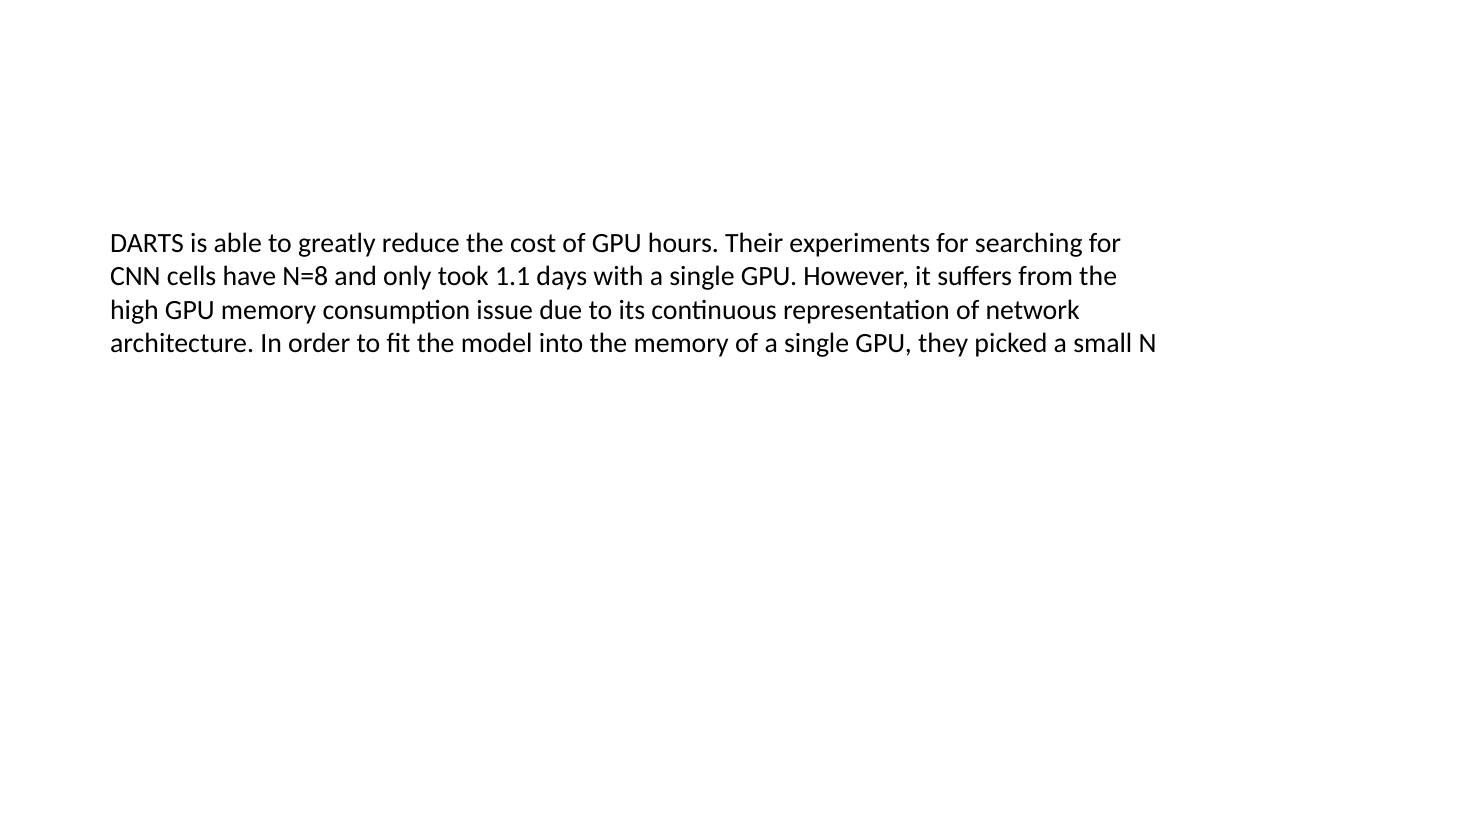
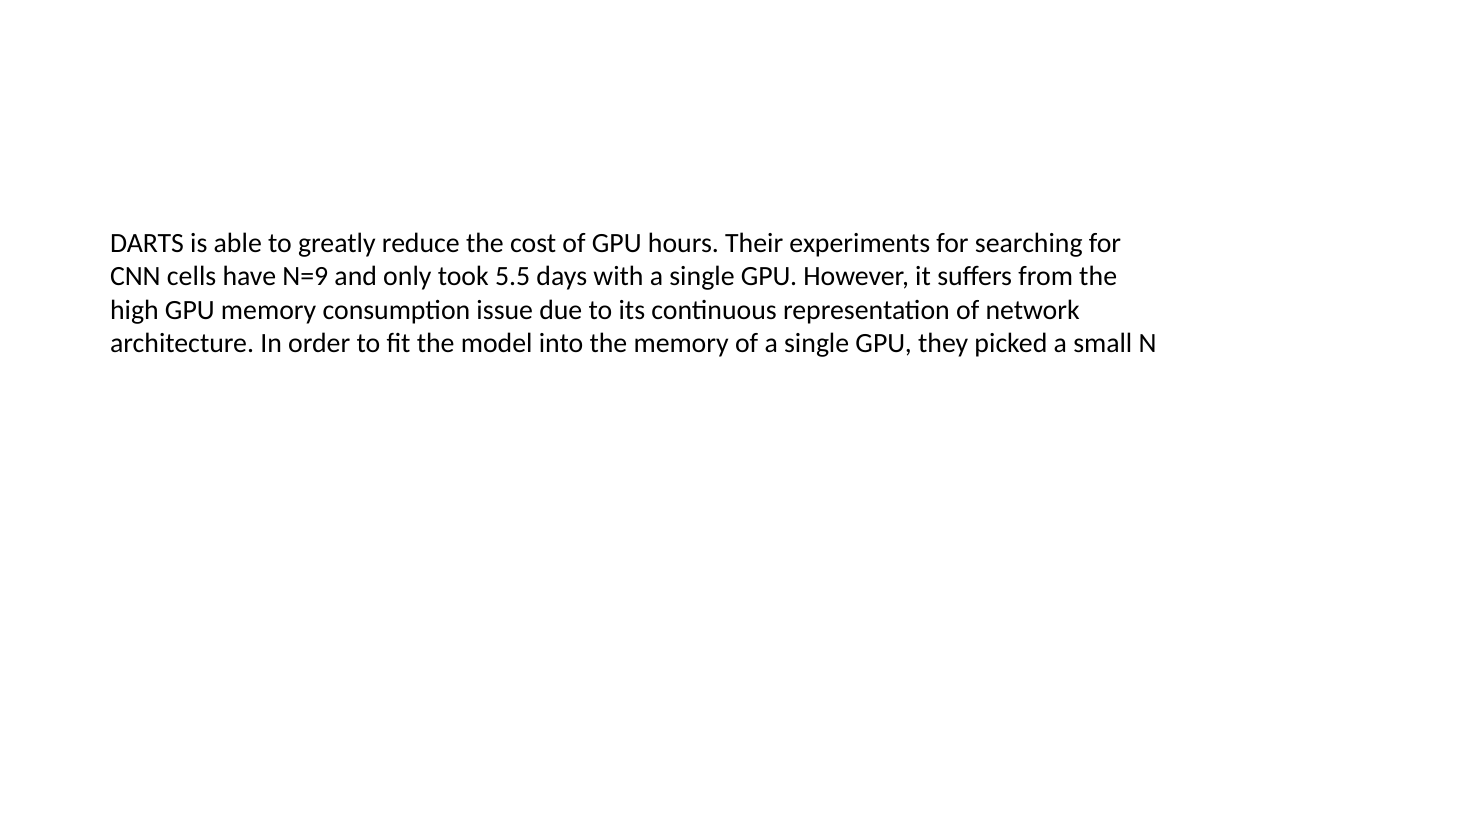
N=8: N=8 -> N=9
1.1: 1.1 -> 5.5
